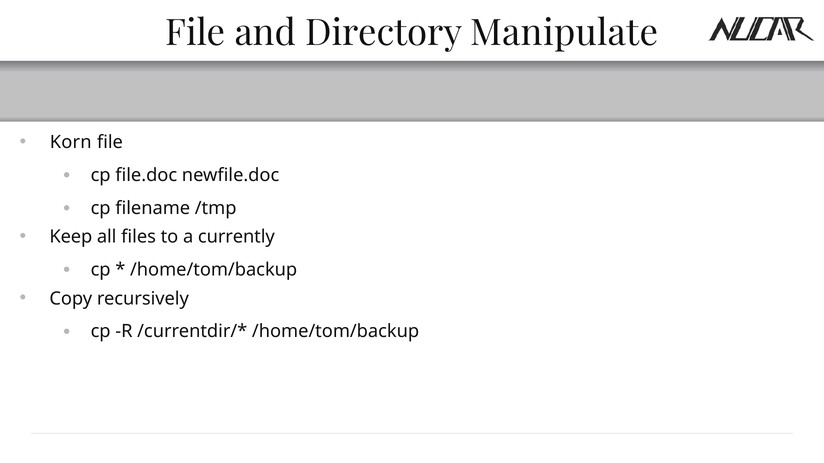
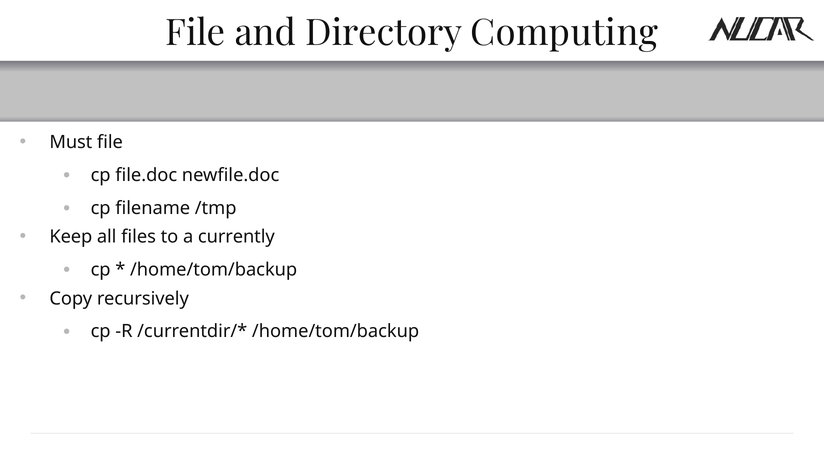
Manipulate: Manipulate -> Computing
Korn: Korn -> Must
